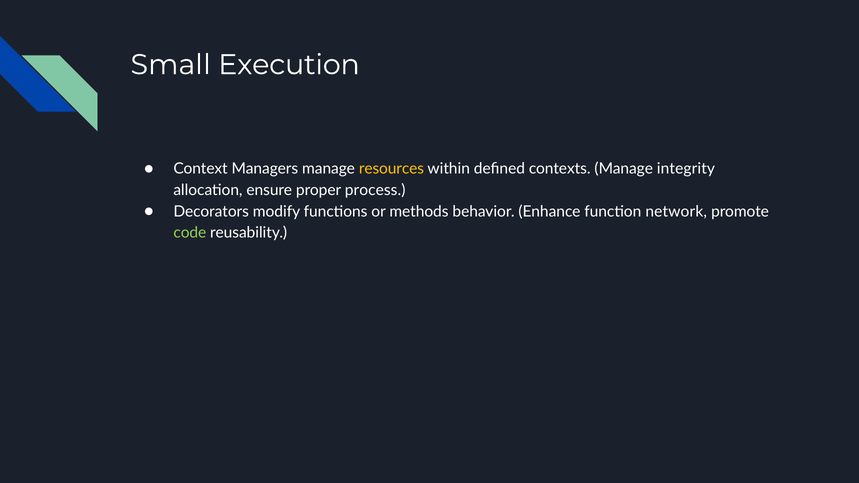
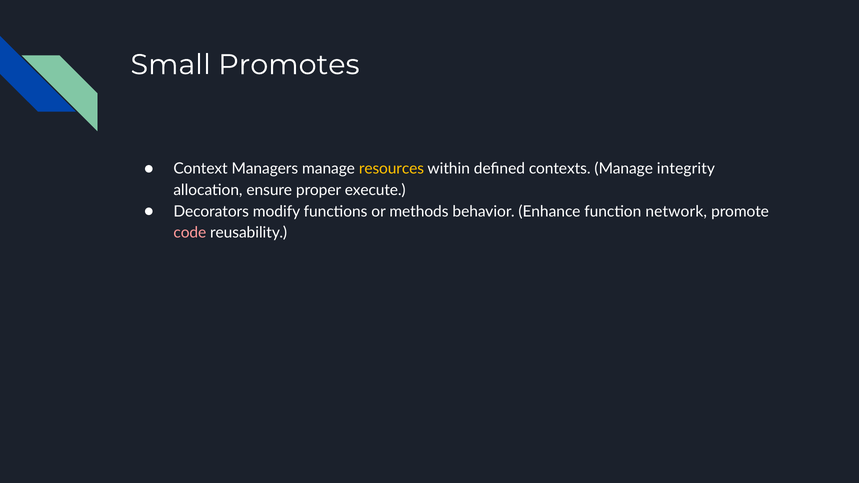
Execution: Execution -> Promotes
process: process -> execute
code colour: light green -> pink
